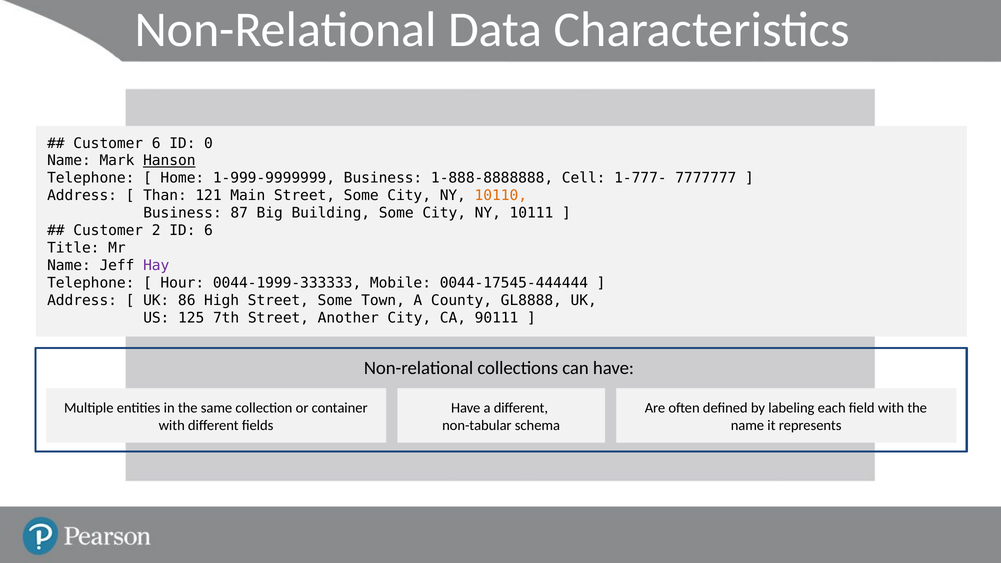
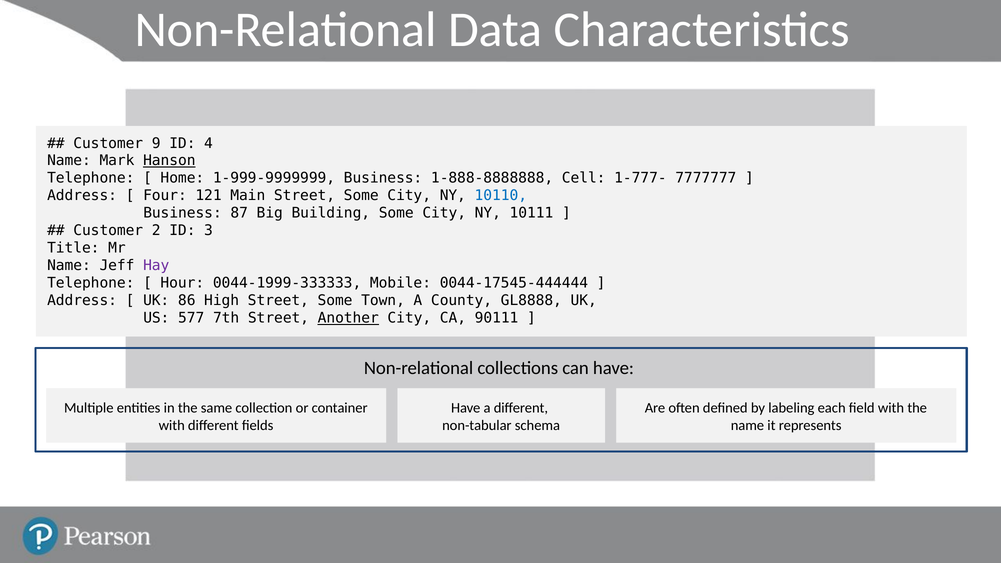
Customer 6: 6 -> 9
0: 0 -> 4
Than: Than -> Four
10110 colour: orange -> blue
ID 6: 6 -> 3
125: 125 -> 577
Another underline: none -> present
